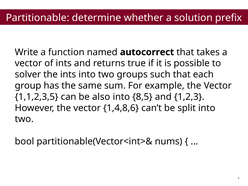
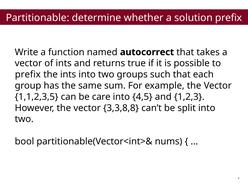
solver at (28, 74): solver -> prefix
also: also -> care
8,5: 8,5 -> 4,5
1,4,8,6: 1,4,8,6 -> 3,3,8,8
